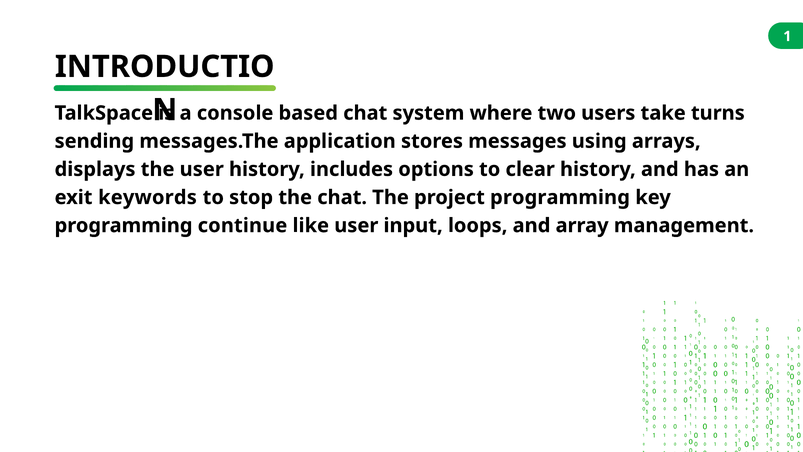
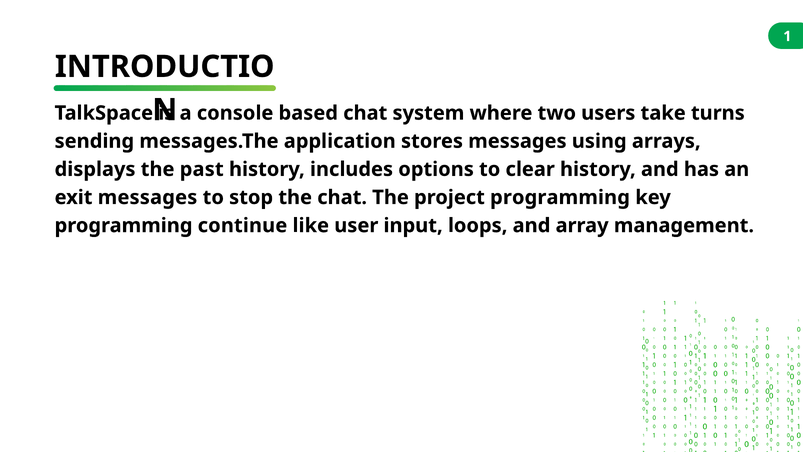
the user: user -> past
exit keywords: keywords -> messages
